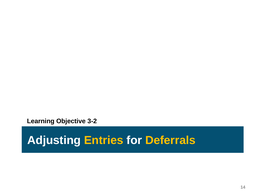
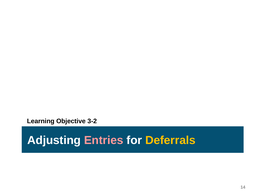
Entries colour: yellow -> pink
